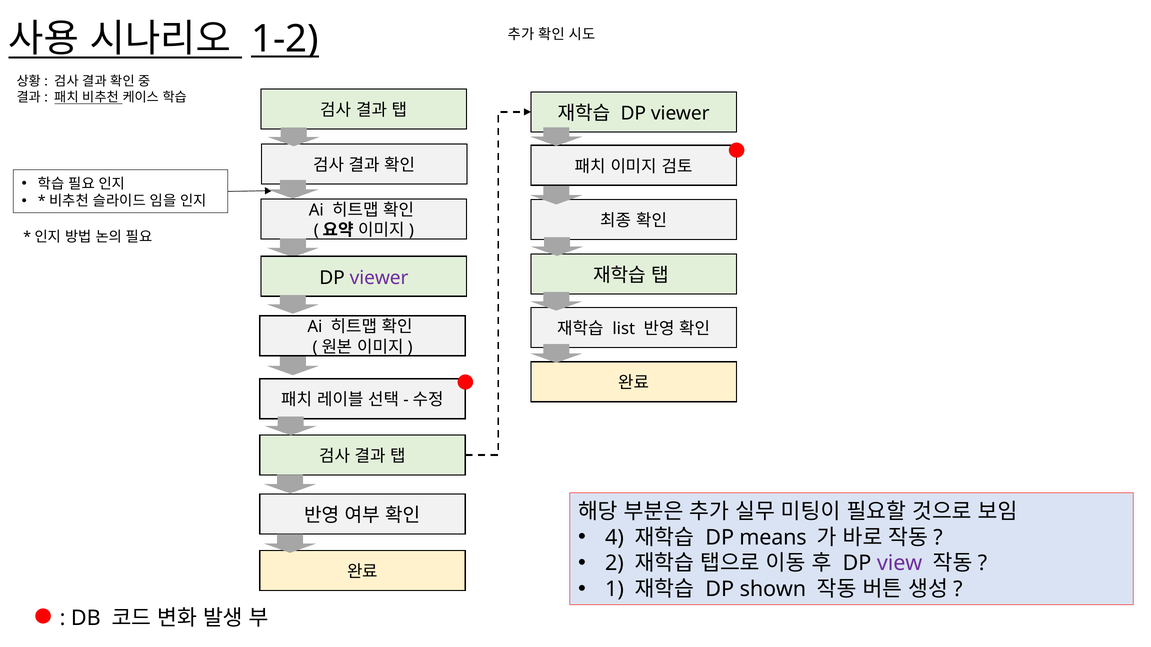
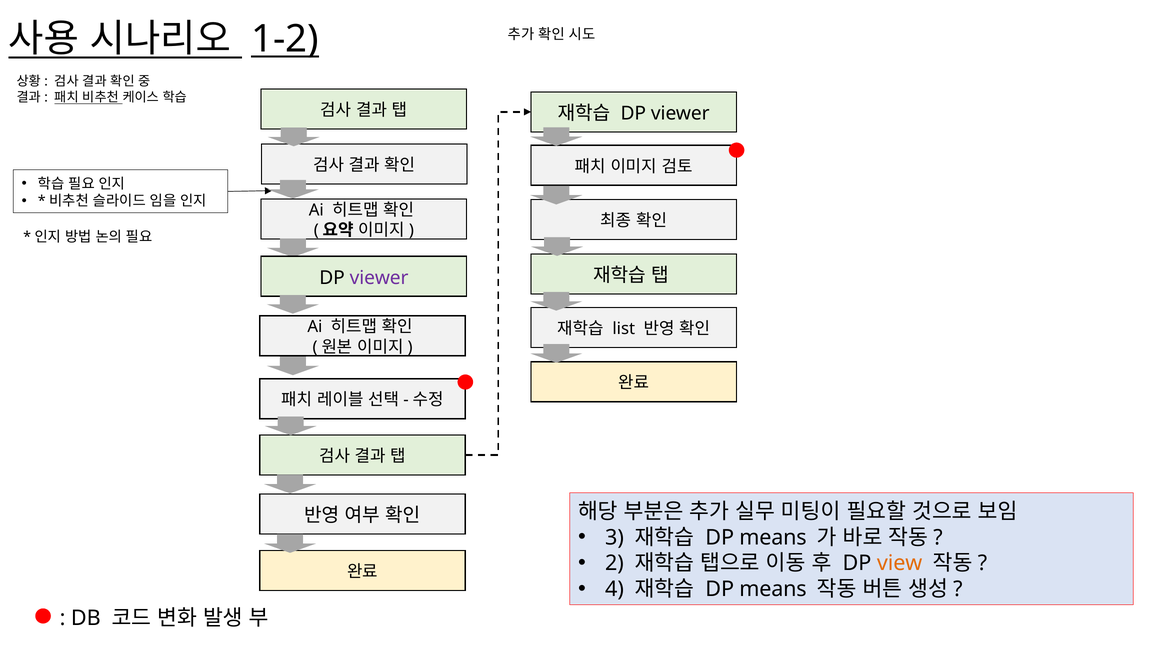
4: 4 -> 3
view colour: purple -> orange
1: 1 -> 4
shown at (773, 590): shown -> means
